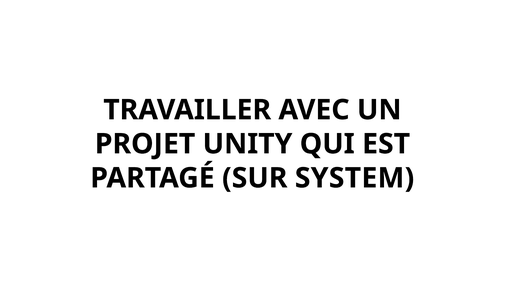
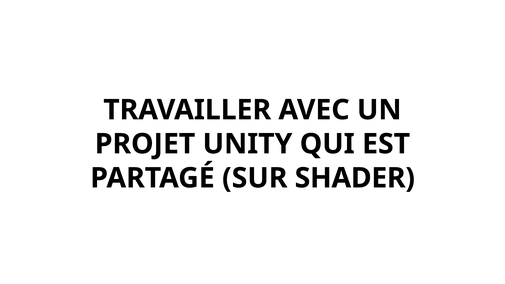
SYSTEM: SYSTEM -> SHADER
